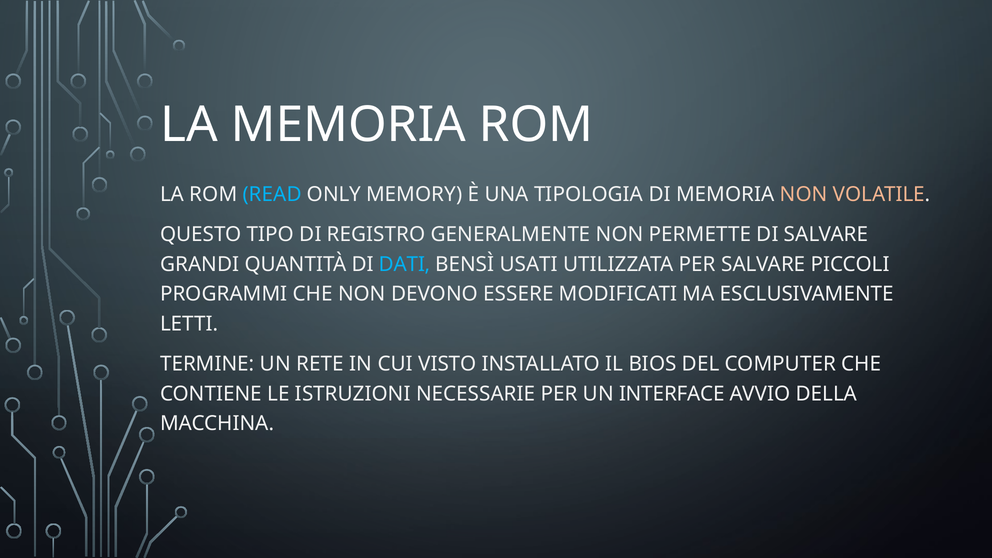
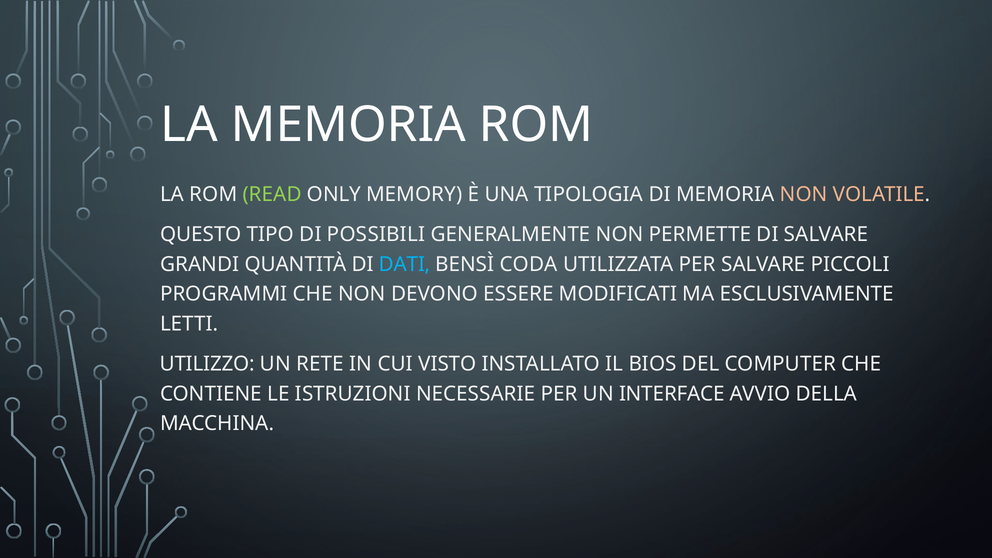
READ colour: light blue -> light green
REGISTRO: REGISTRO -> POSSIBILI
USATI: USATI -> CODA
TERMINE: TERMINE -> UTILIZZO
